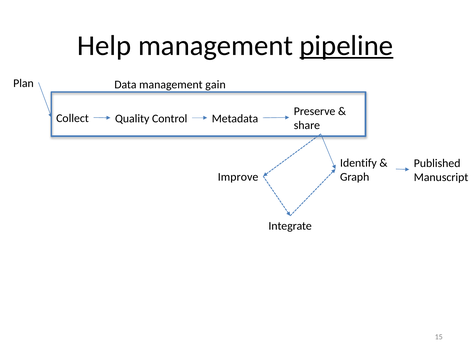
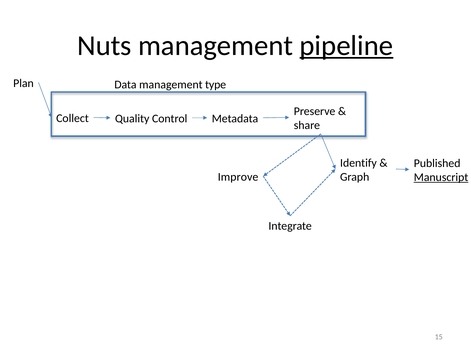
Help: Help -> Nuts
gain: gain -> type
Manuscript underline: none -> present
